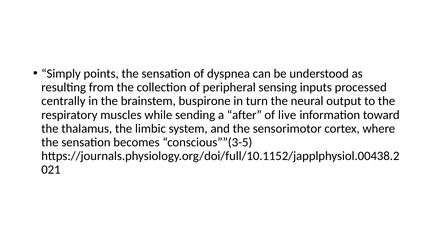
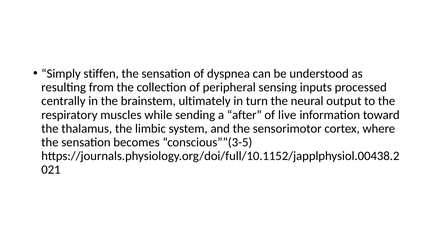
points: points -> stiffen
buspirone: buspirone -> ultimately
